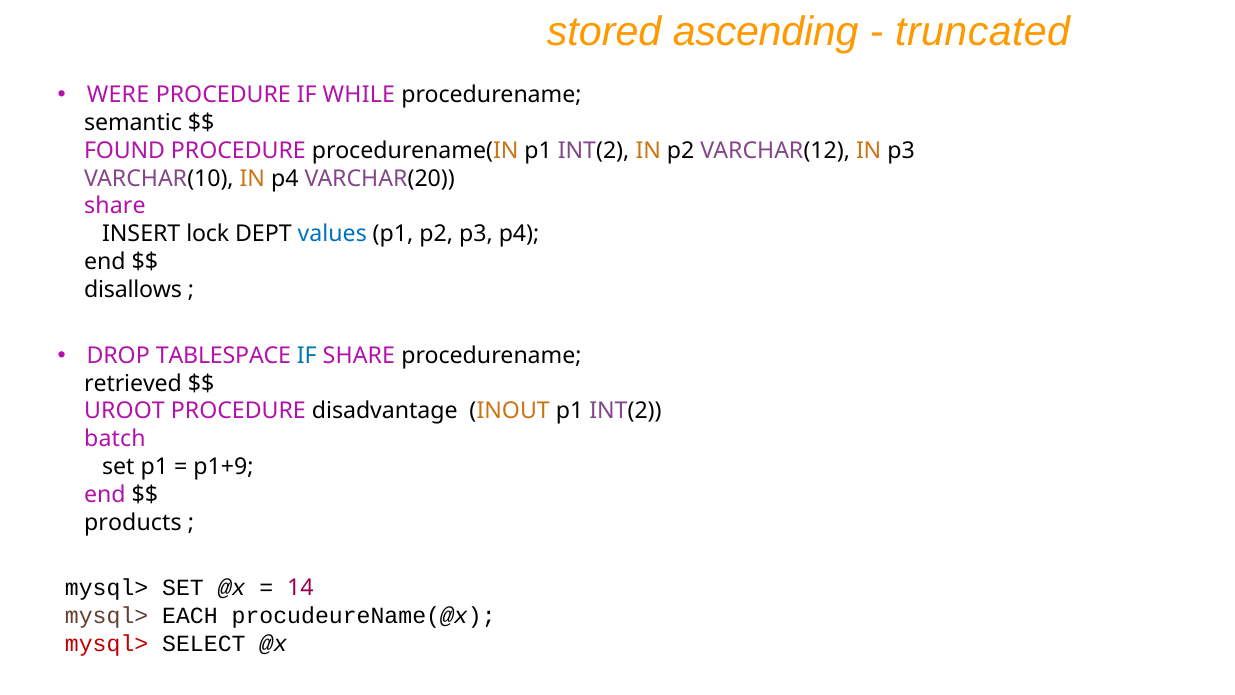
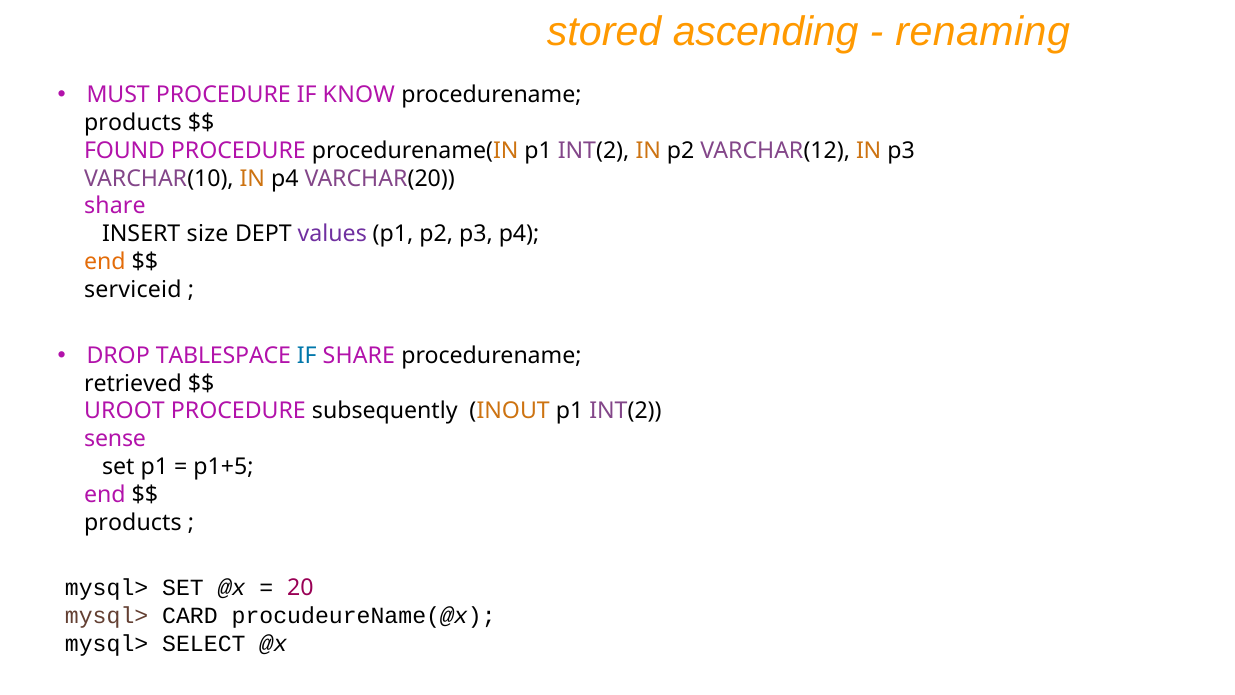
truncated: truncated -> renaming
WERE: WERE -> MUST
WHILE: WHILE -> KNOW
semantic at (133, 123): semantic -> products
lock: lock -> size
values colour: blue -> purple
end at (105, 262) colour: black -> orange
disallows: disallows -> serviceid
disadvantage: disadvantage -> subsequently
batch: batch -> sense
p1+9: p1+9 -> p1+5
14: 14 -> 20
EACH: EACH -> CARD
mysql> at (107, 643) colour: red -> black
